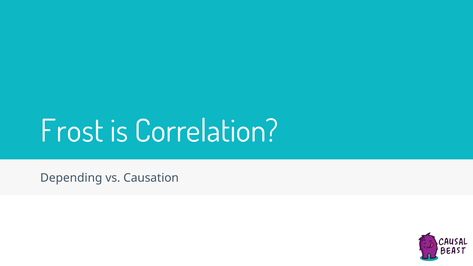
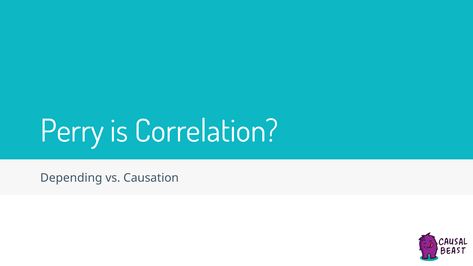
Frost: Frost -> Perry
